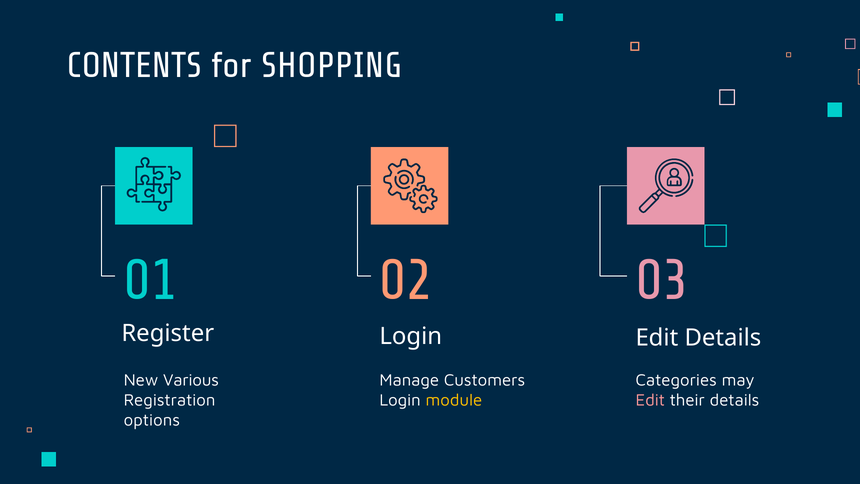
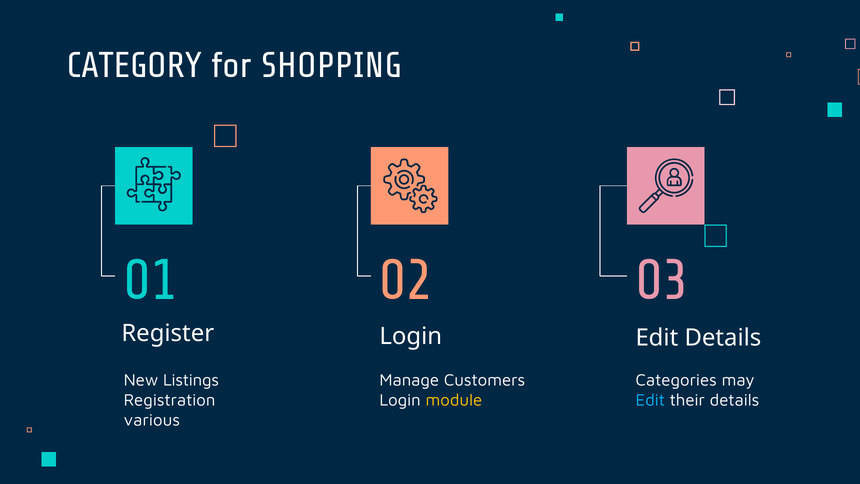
CONTENTS: CONTENTS -> CATEGORY
Various: Various -> Listings
Edit at (650, 400) colour: pink -> light blue
options: options -> various
